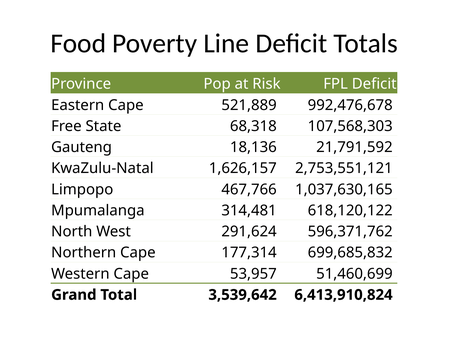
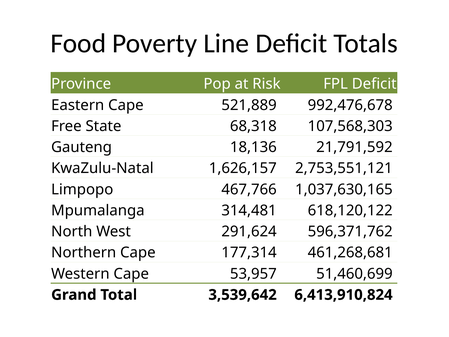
699,685,832: 699,685,832 -> 461,268,681
